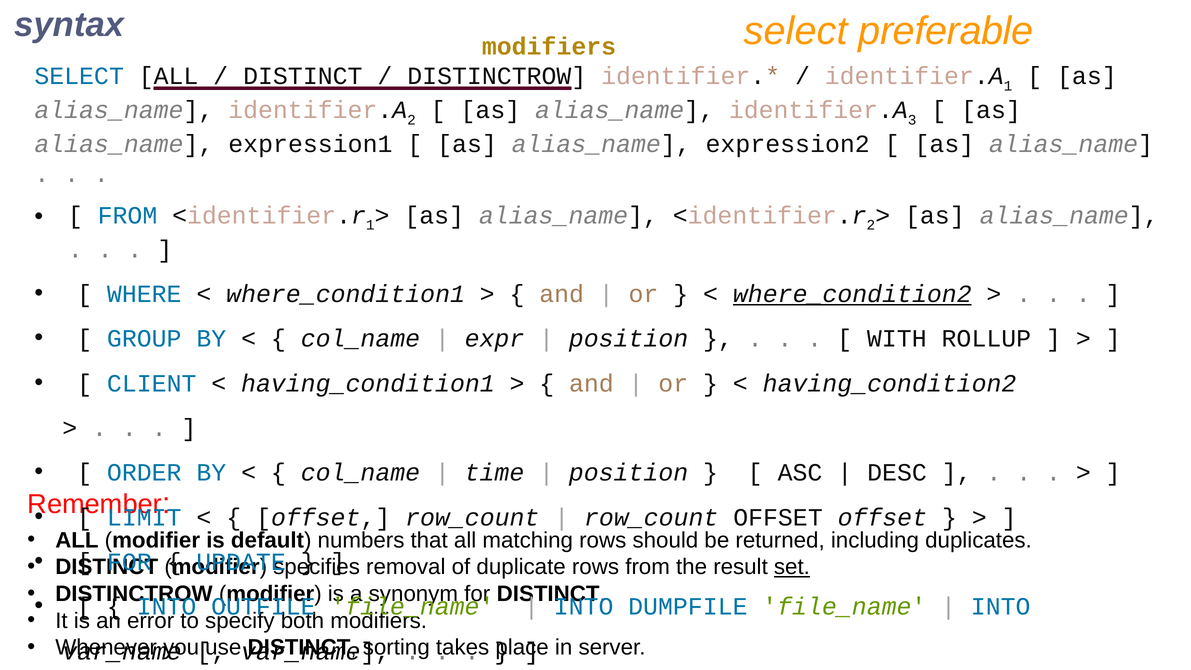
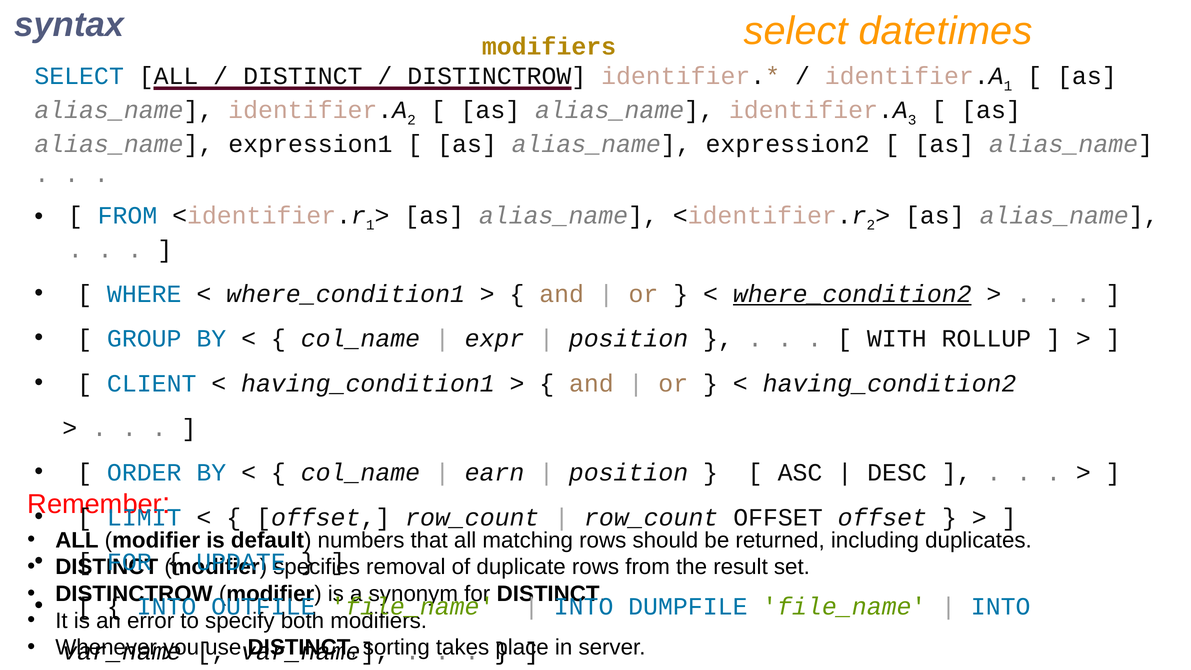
preferable: preferable -> datetimes
time: time -> earn
set underline: present -> none
